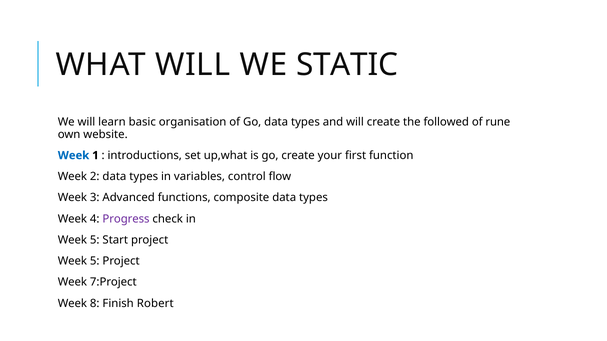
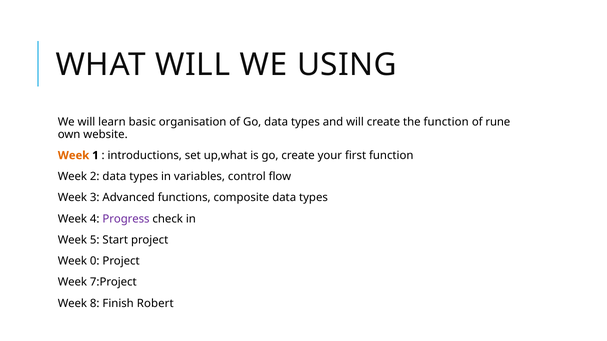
STATIC: STATIC -> USING
the followed: followed -> function
Week at (74, 156) colour: blue -> orange
5 at (95, 261): 5 -> 0
